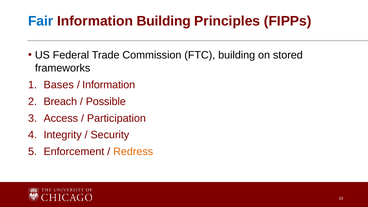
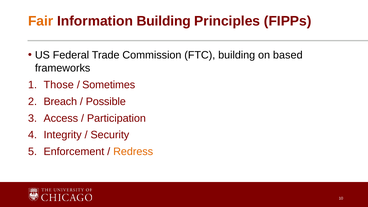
Fair colour: blue -> orange
stored: stored -> based
Bases: Bases -> Those
Information at (109, 85): Information -> Sometimes
